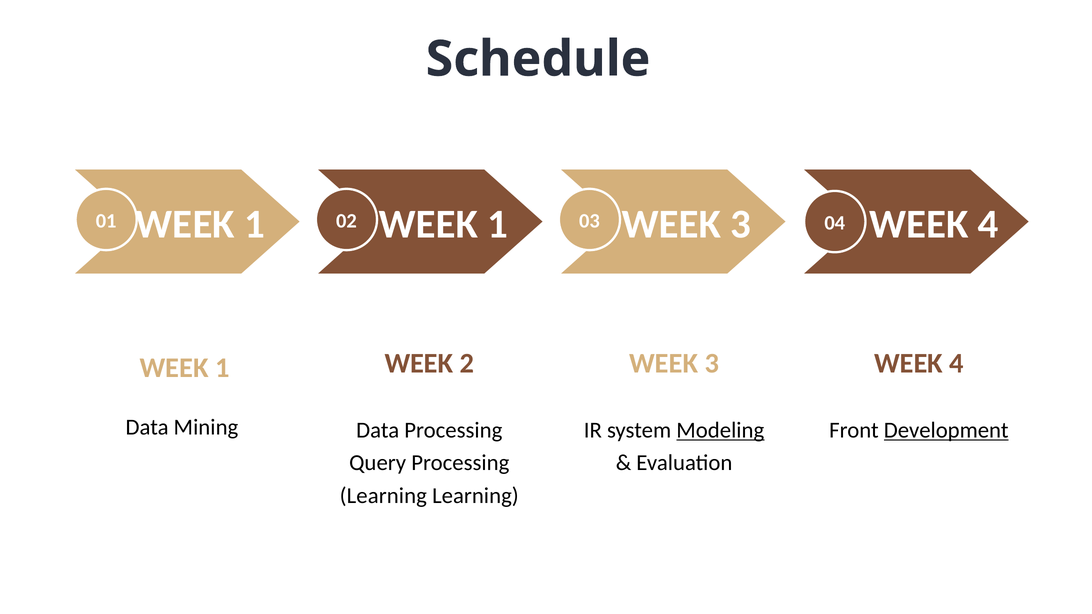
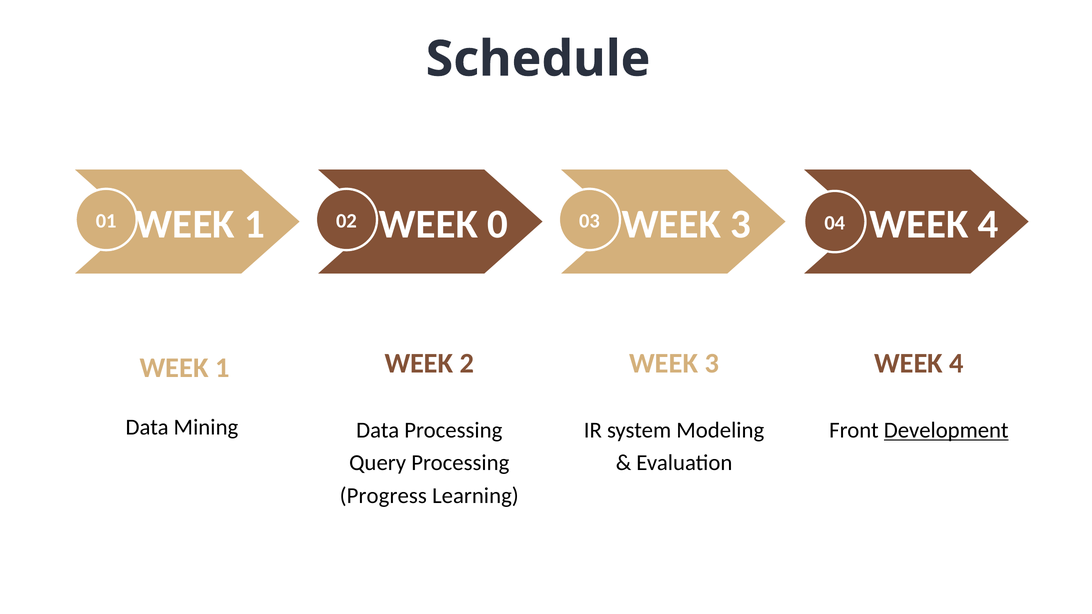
01 WEEK 1: 1 -> 0
Modeling underline: present -> none
Learning at (383, 496): Learning -> Progress
